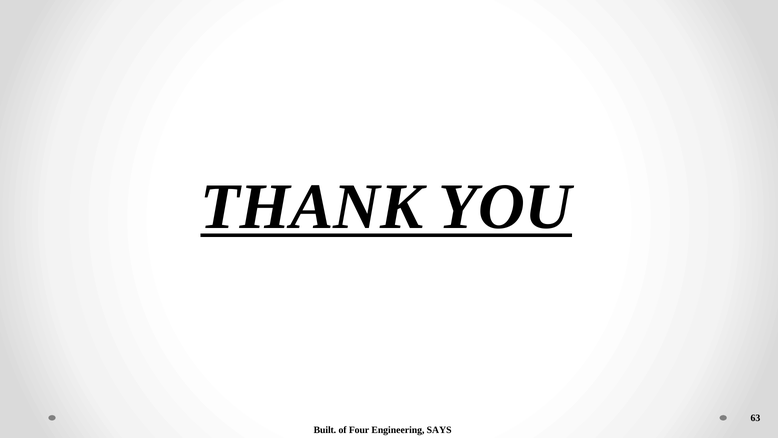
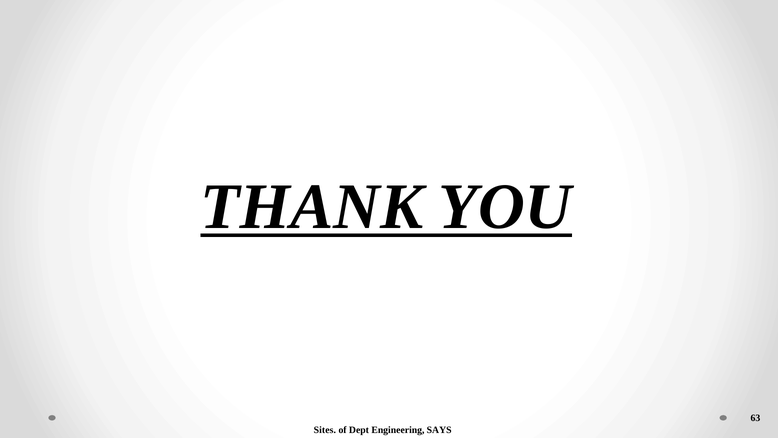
Built: Built -> Sites
Four: Four -> Dept
